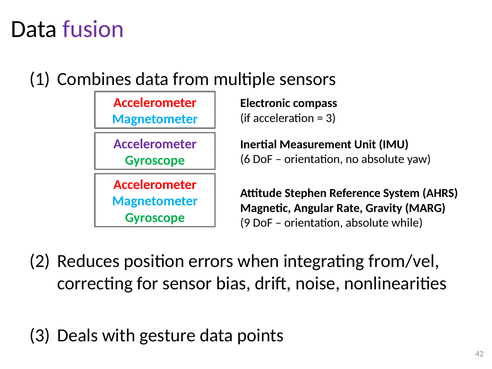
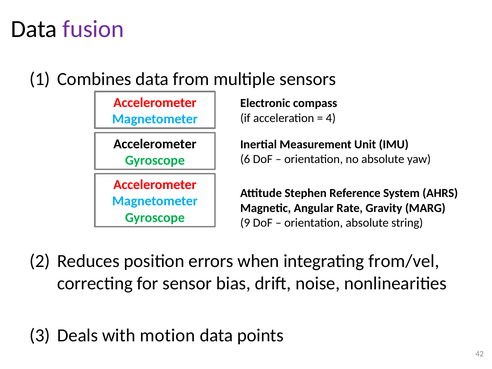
3 at (331, 118): 3 -> 4
Accelerometer at (155, 144) colour: purple -> black
while: while -> string
gesture: gesture -> motion
